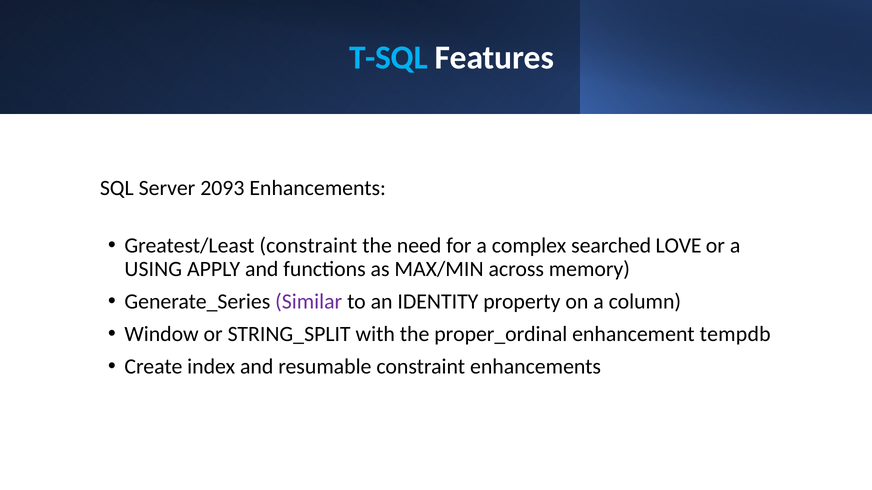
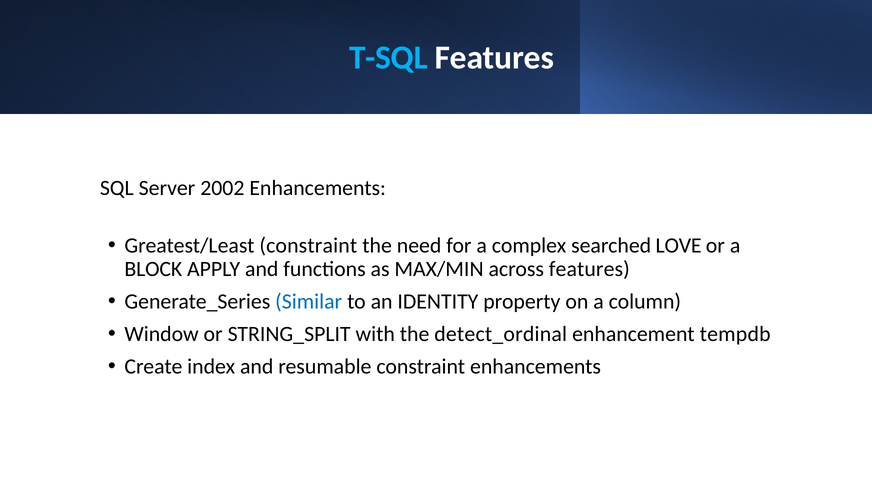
2093: 2093 -> 2002
USING: USING -> BLOCK
across memory: memory -> features
Similar colour: purple -> blue
proper_ordinal: proper_ordinal -> detect_ordinal
